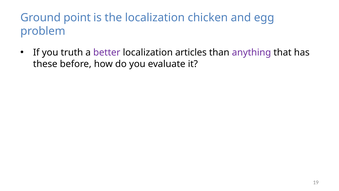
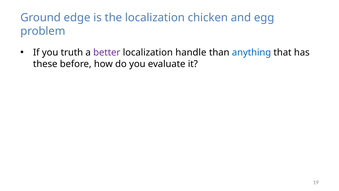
point: point -> edge
articles: articles -> handle
anything colour: purple -> blue
